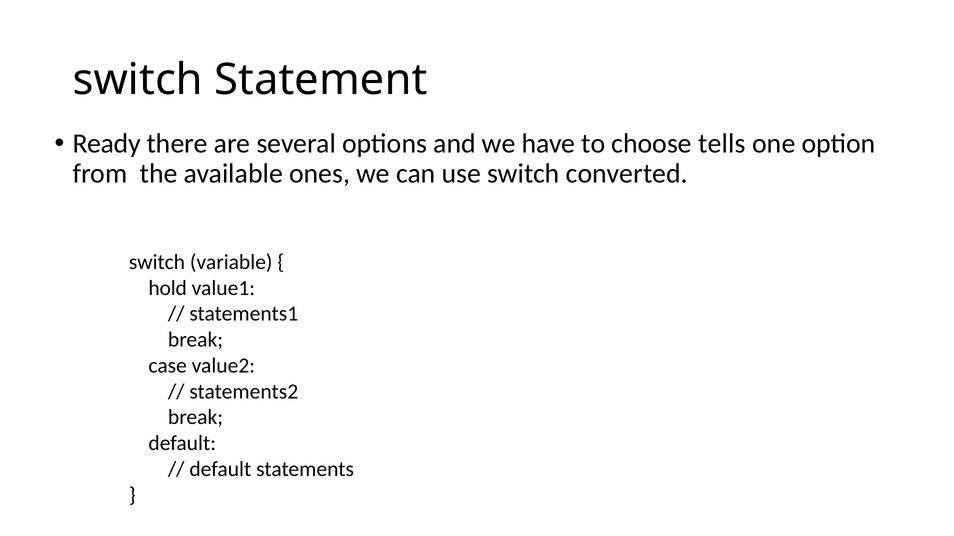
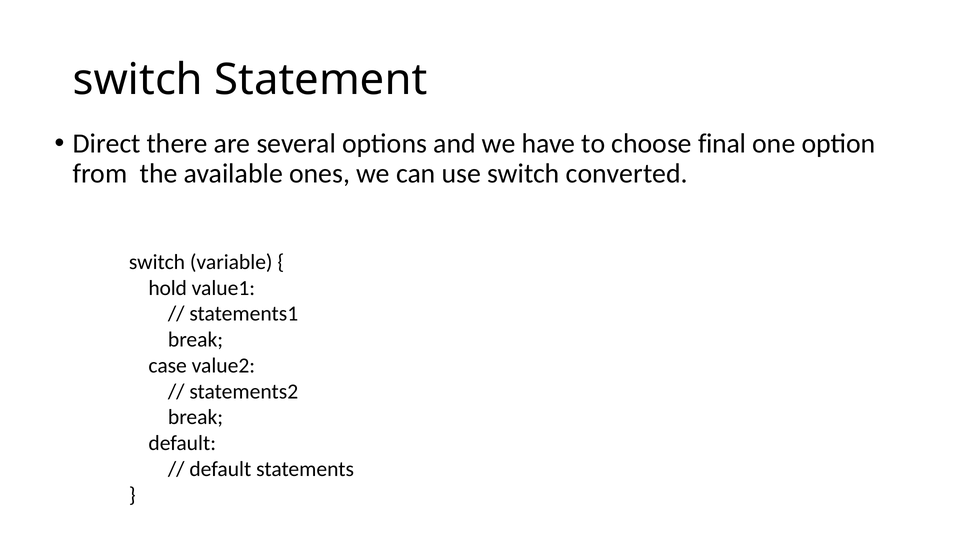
Ready: Ready -> Direct
tells: tells -> final
